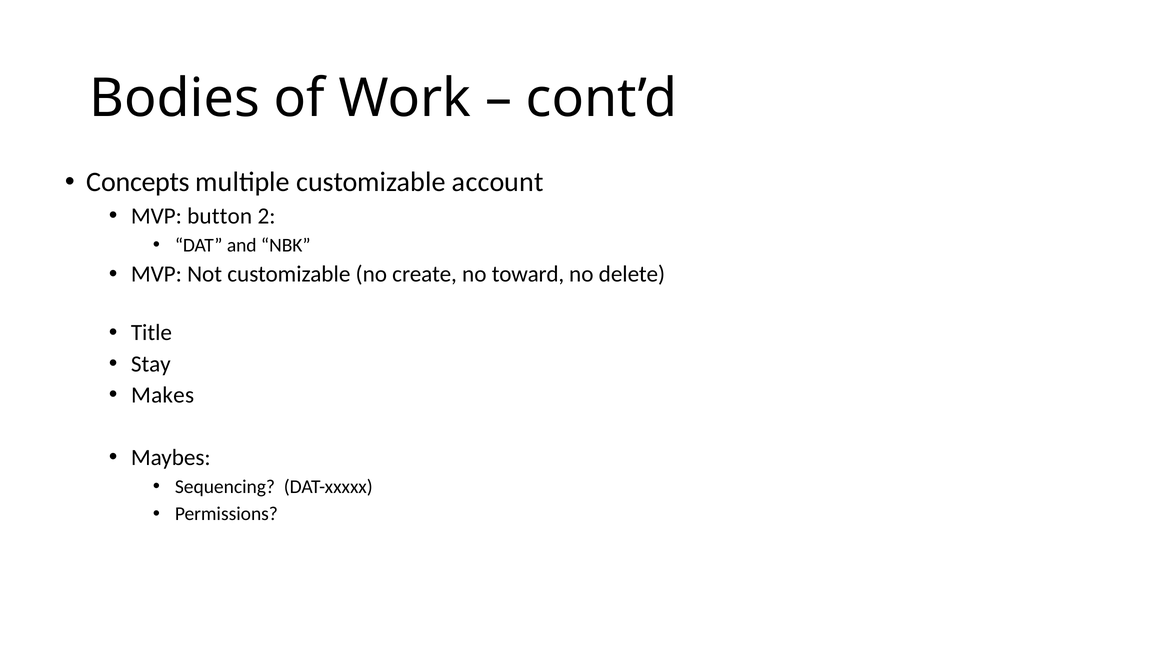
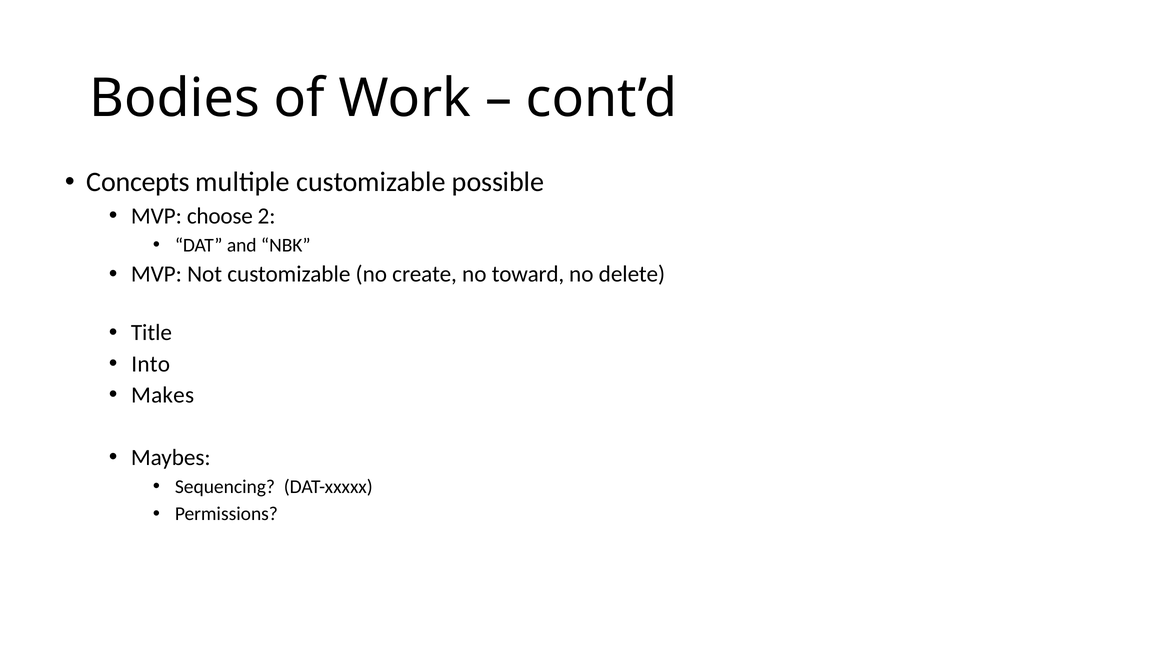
account: account -> possible
button: button -> choose
Stay: Stay -> Into
